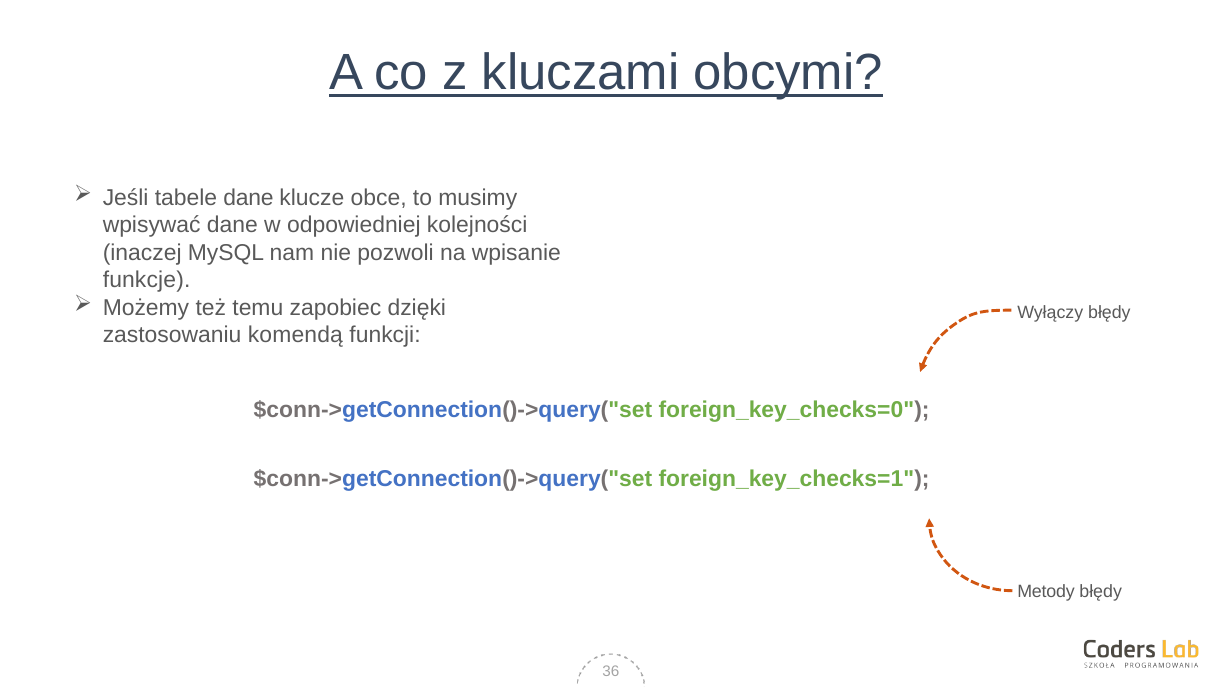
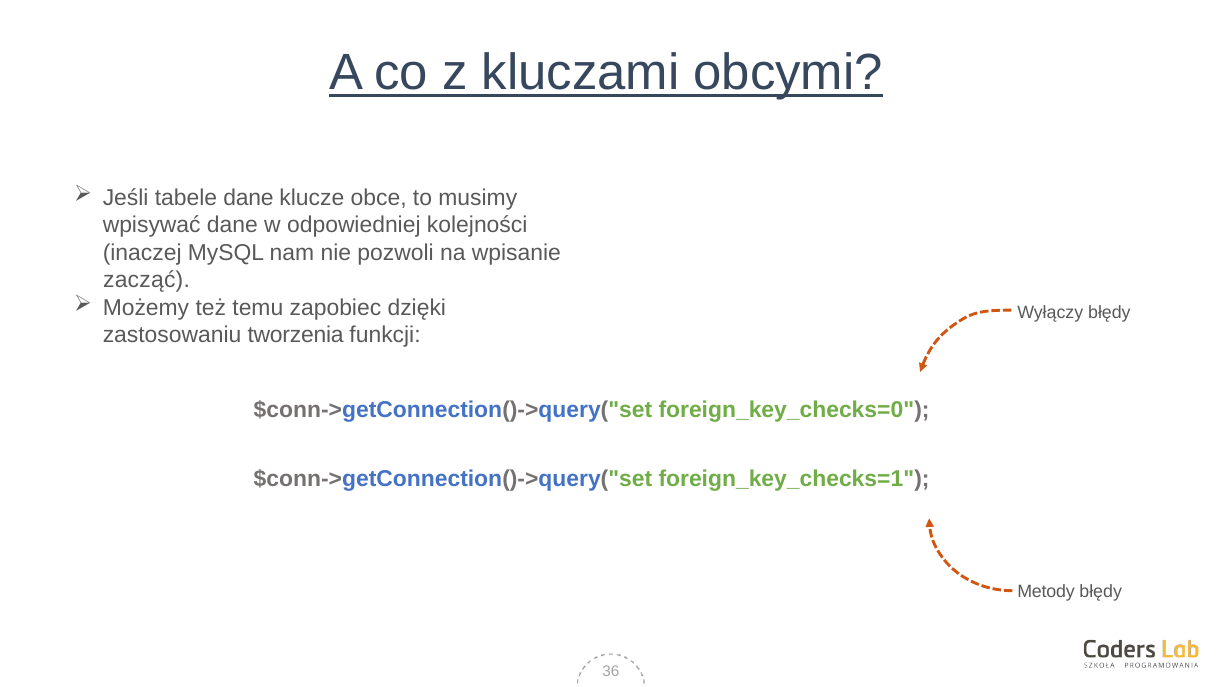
funkcje: funkcje -> zacząć
komendą: komendą -> tworzenia
